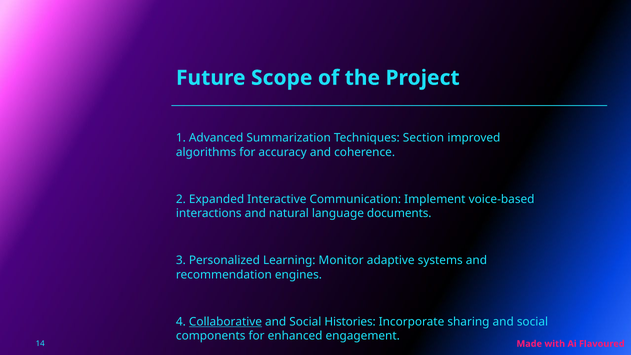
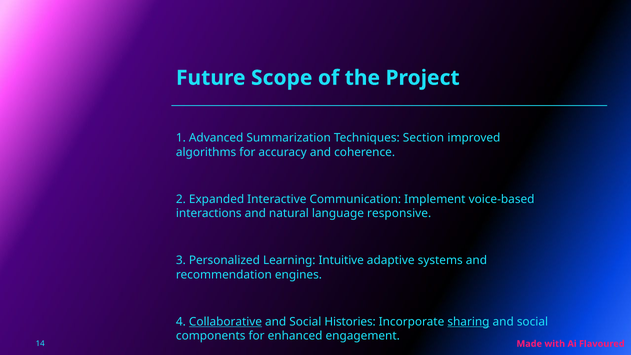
documents: documents -> responsive
Monitor: Monitor -> Intuitive
sharing underline: none -> present
